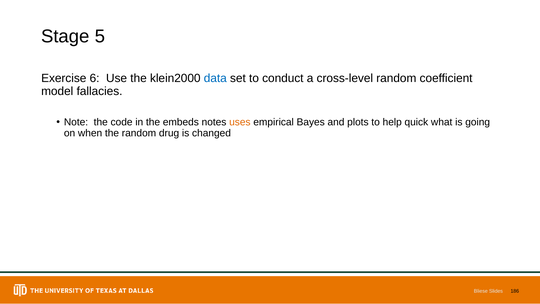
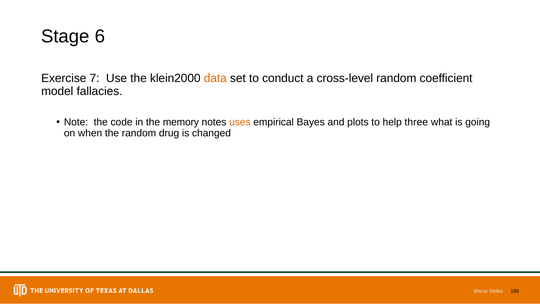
5: 5 -> 6
6: 6 -> 7
data colour: blue -> orange
embeds: embeds -> memory
quick: quick -> three
